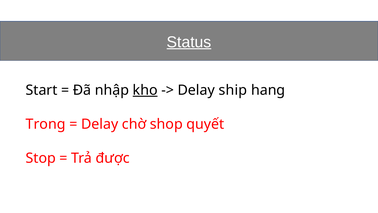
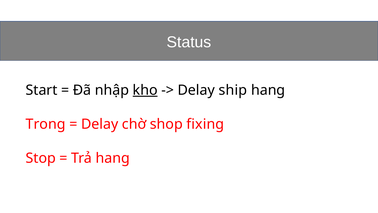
Status underline: present -> none
quyết: quyết -> fixing
Trả được: được -> hang
